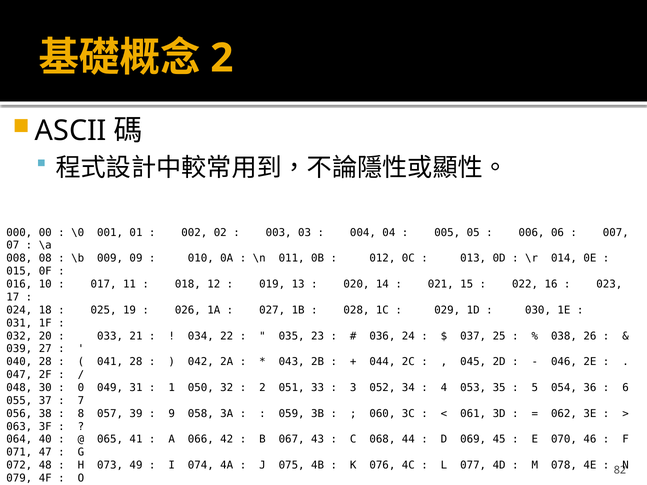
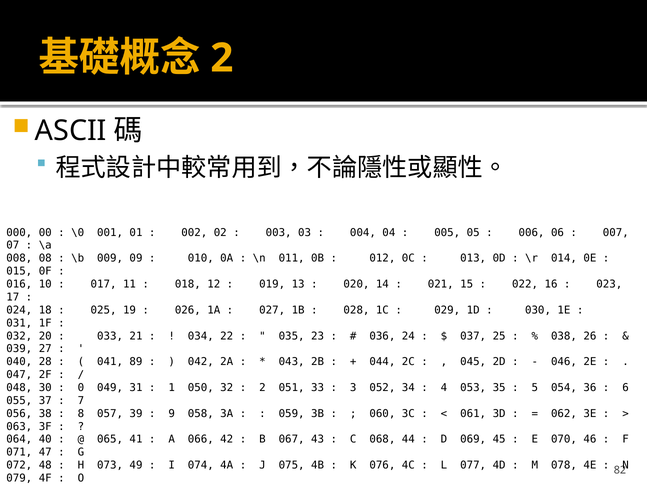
041 28: 28 -> 89
